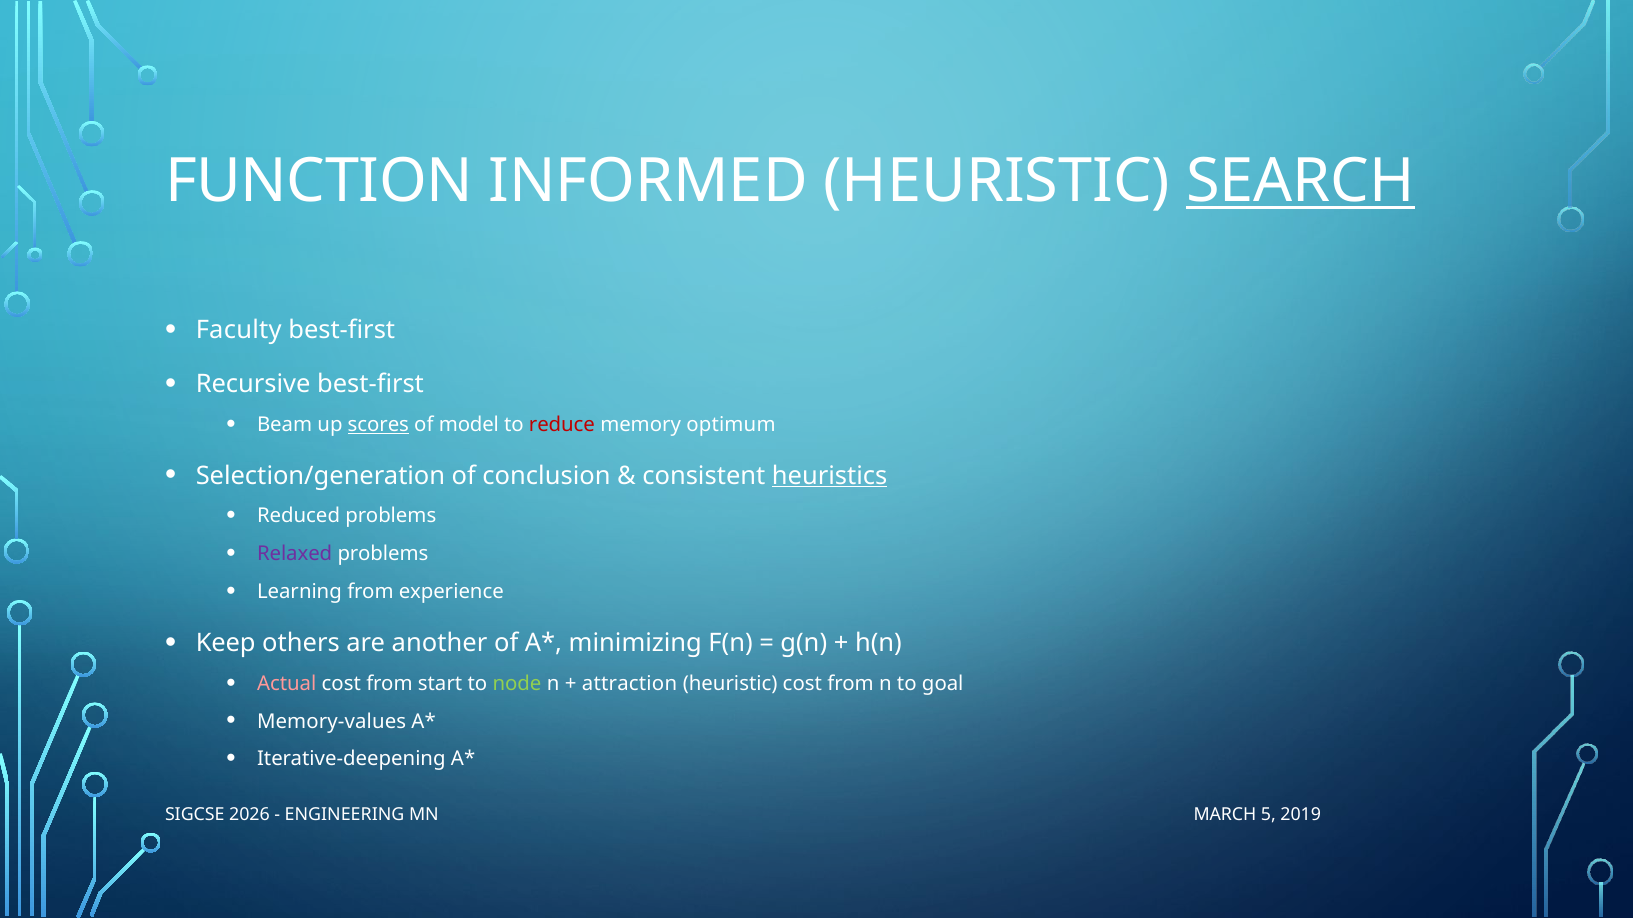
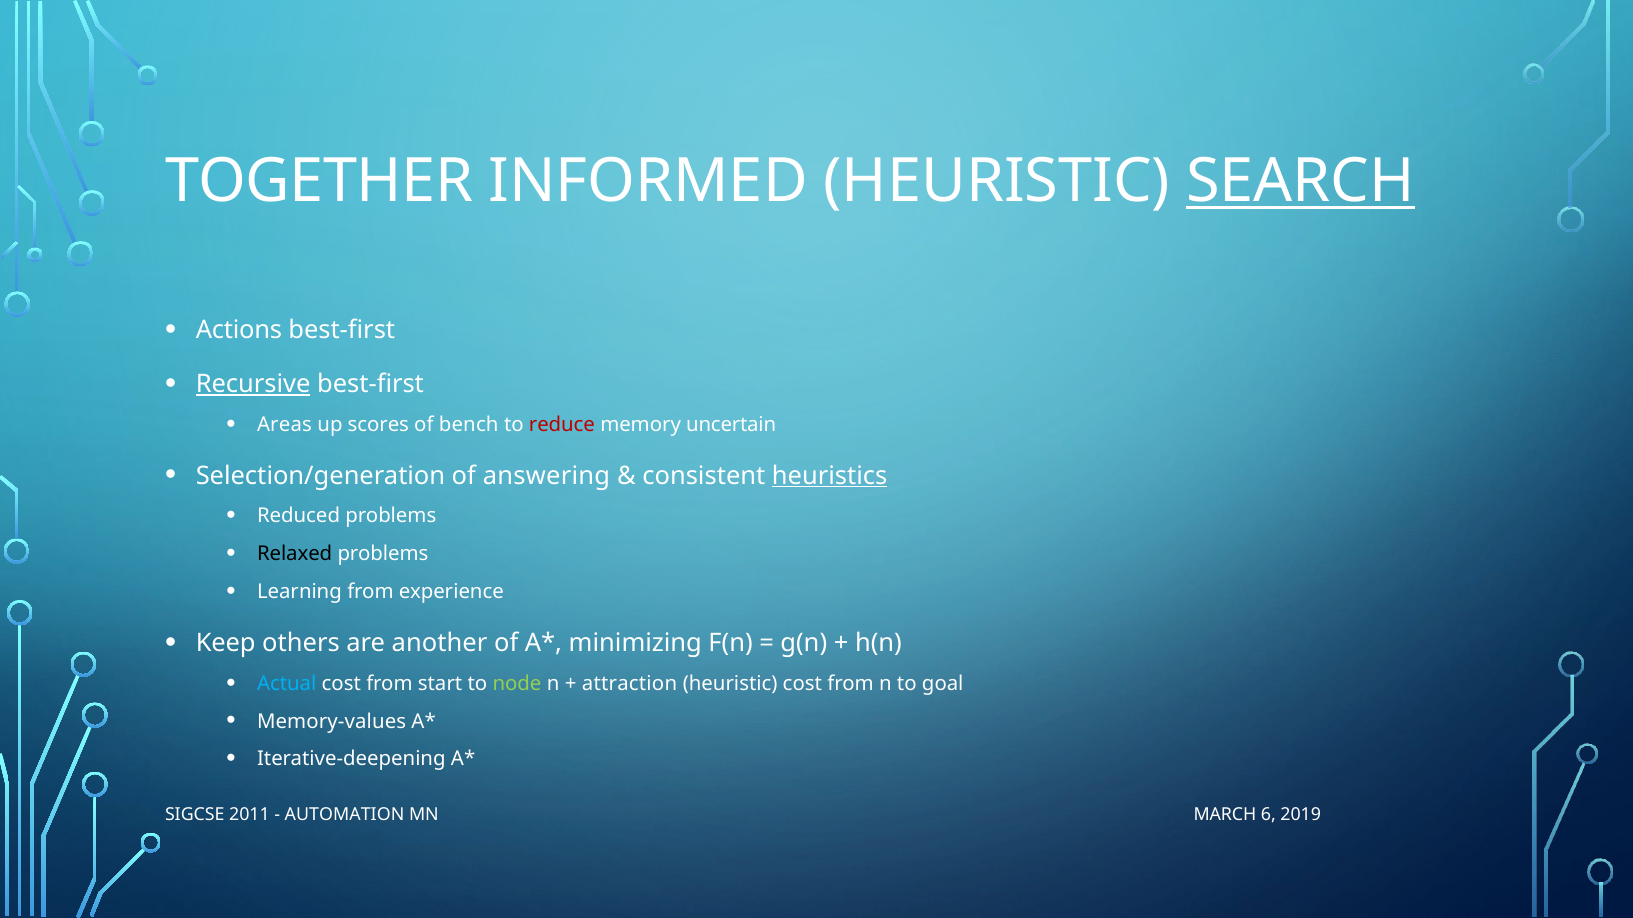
FUNCTION: FUNCTION -> TOGETHER
Faculty: Faculty -> Actions
Recursive underline: none -> present
Beam: Beam -> Areas
scores underline: present -> none
model: model -> bench
optimum: optimum -> uncertain
conclusion: conclusion -> answering
Relaxed colour: purple -> black
Actual colour: pink -> light blue
2026: 2026 -> 2011
ENGINEERING: ENGINEERING -> AUTOMATION
5: 5 -> 6
